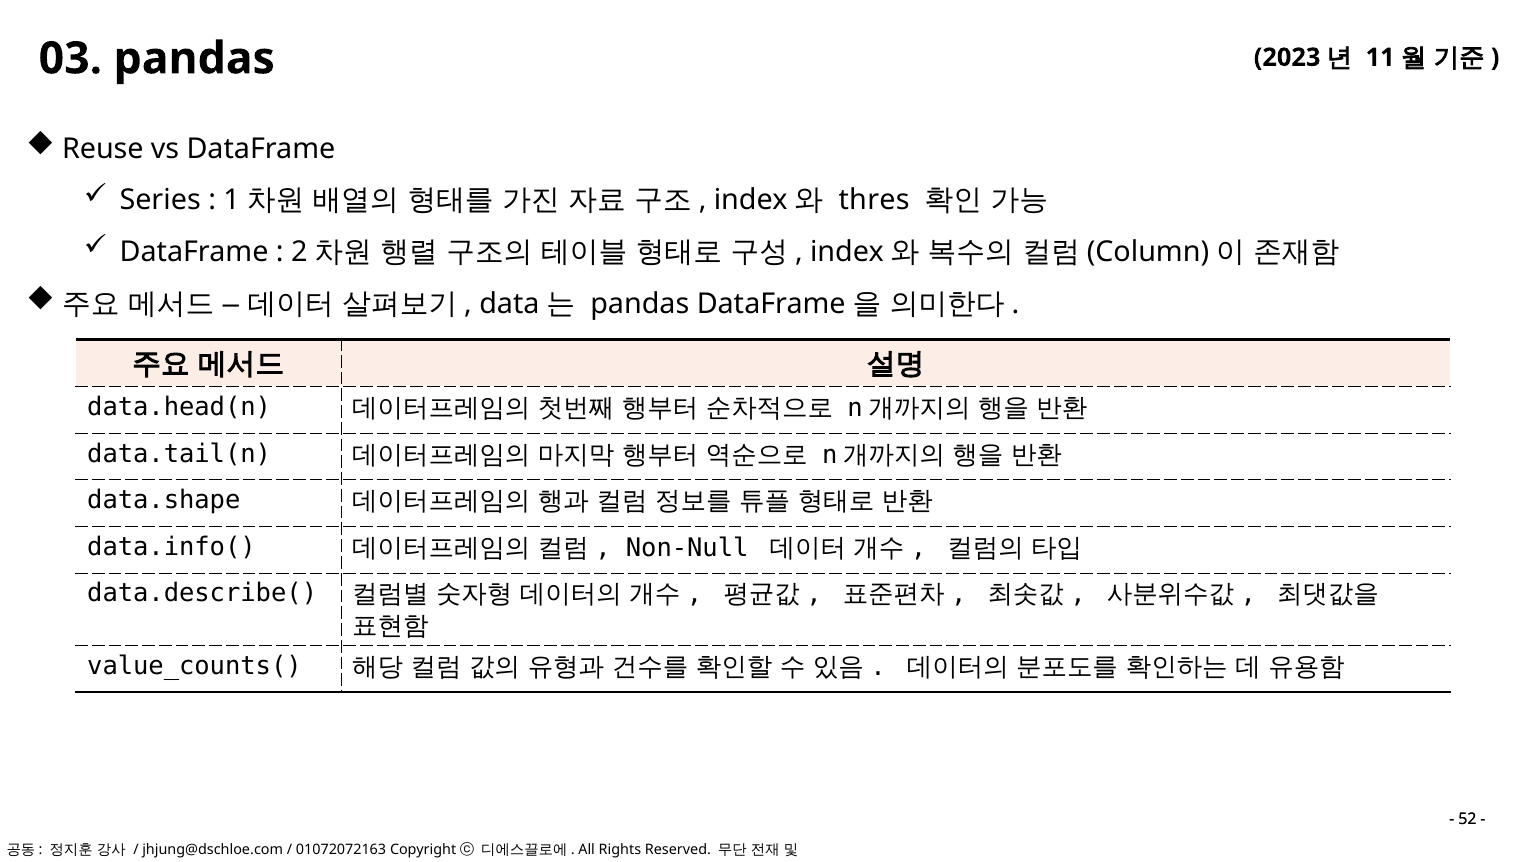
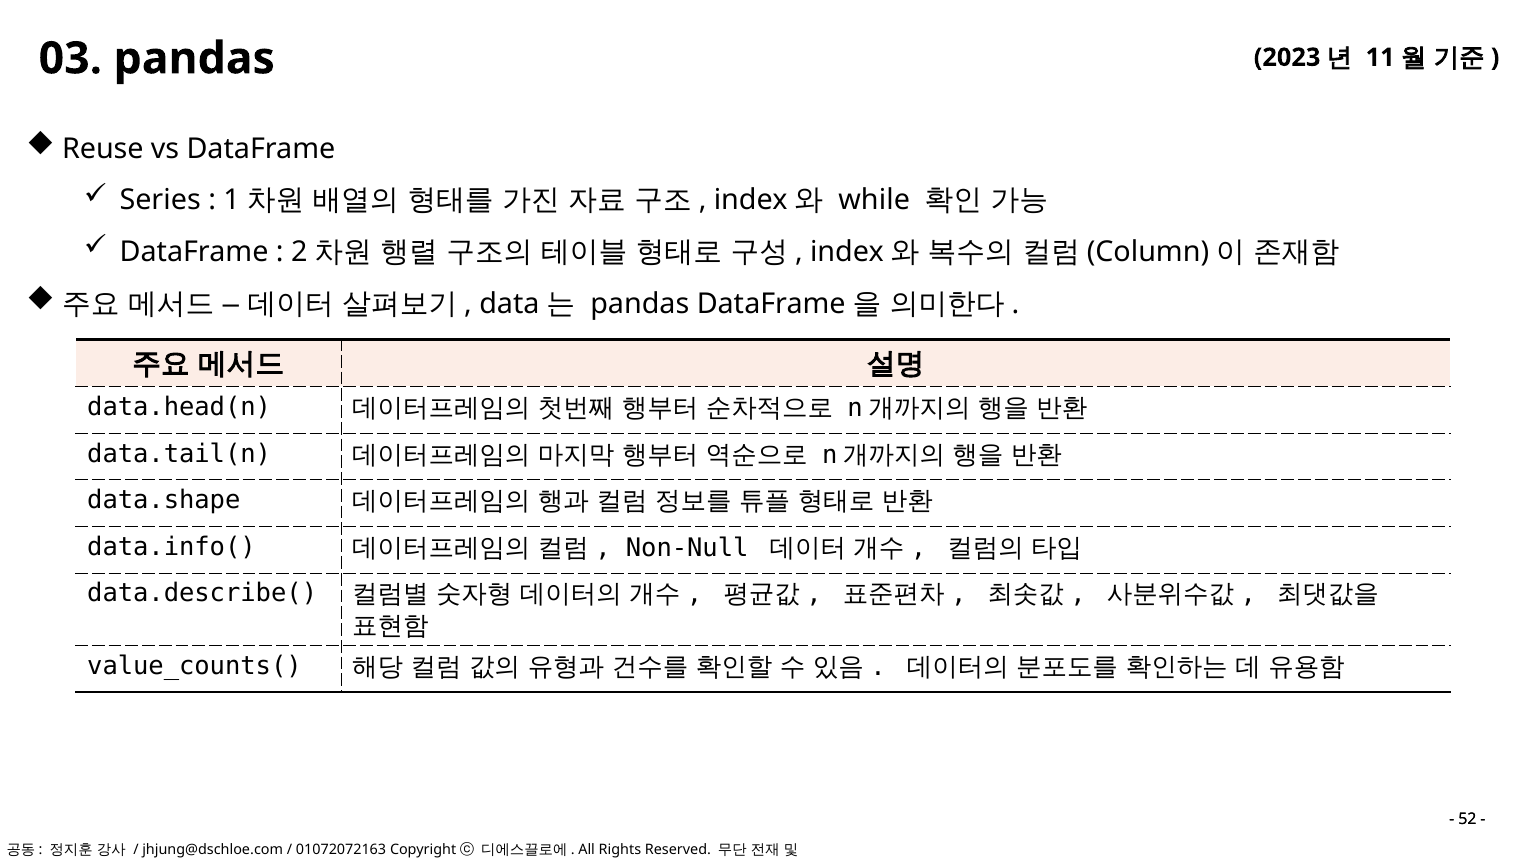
thres: thres -> while
